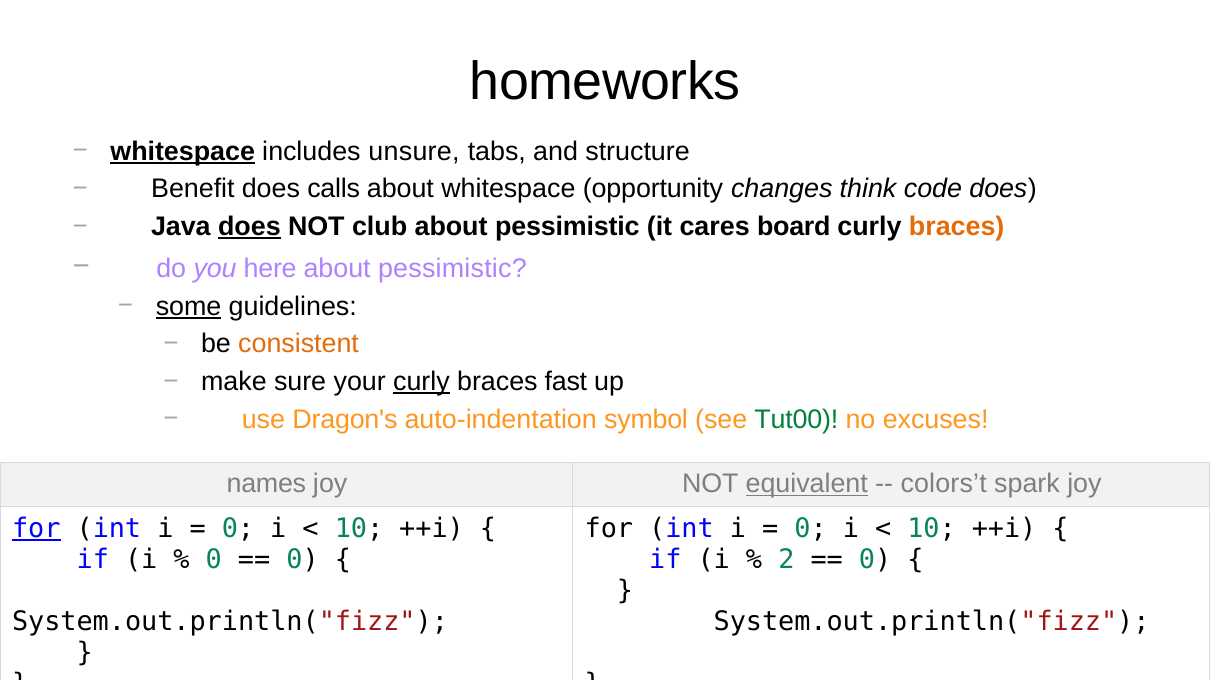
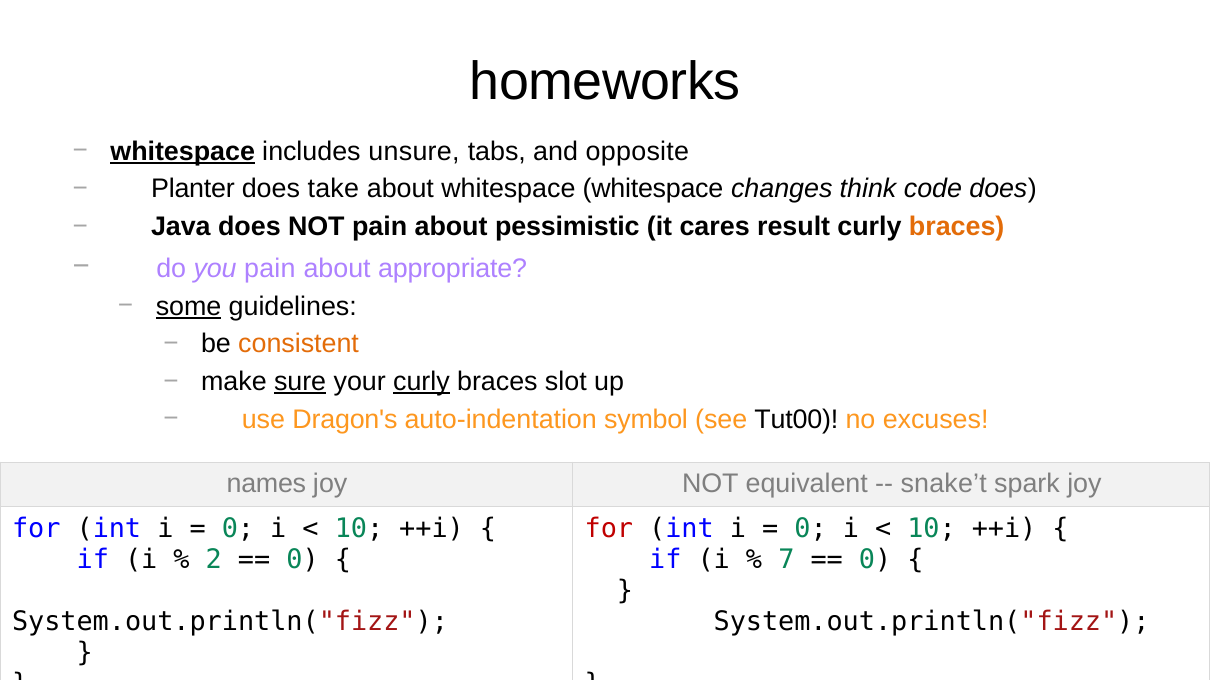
structure: structure -> opposite
Benefit: Benefit -> Planter
calls: calls -> take
whitespace opportunity: opportunity -> whitespace
does at (249, 227) underline: present -> none
NOT club: club -> pain
board: board -> result
you here: here -> pain
pessimistic at (452, 268): pessimistic -> appropriate
sure underline: none -> present
fast: fast -> slot
Tut00 colour: green -> black
equivalent underline: present -> none
colors’t: colors’t -> snake’t
for at (36, 529) underline: present -> none
for at (609, 529) colour: black -> red
0 at (214, 560): 0 -> 2
2: 2 -> 7
